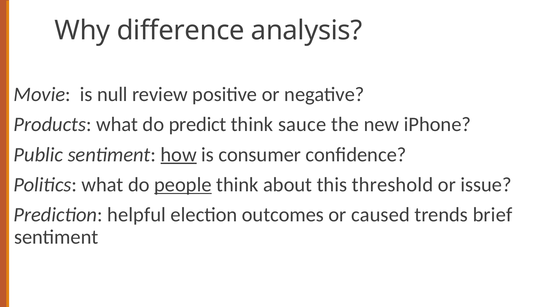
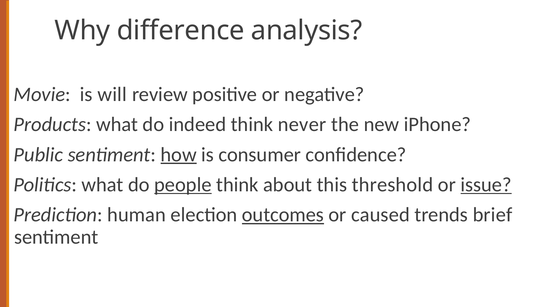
null: null -> will
predict: predict -> indeed
sauce: sauce -> never
issue underline: none -> present
helpful: helpful -> human
outcomes underline: none -> present
